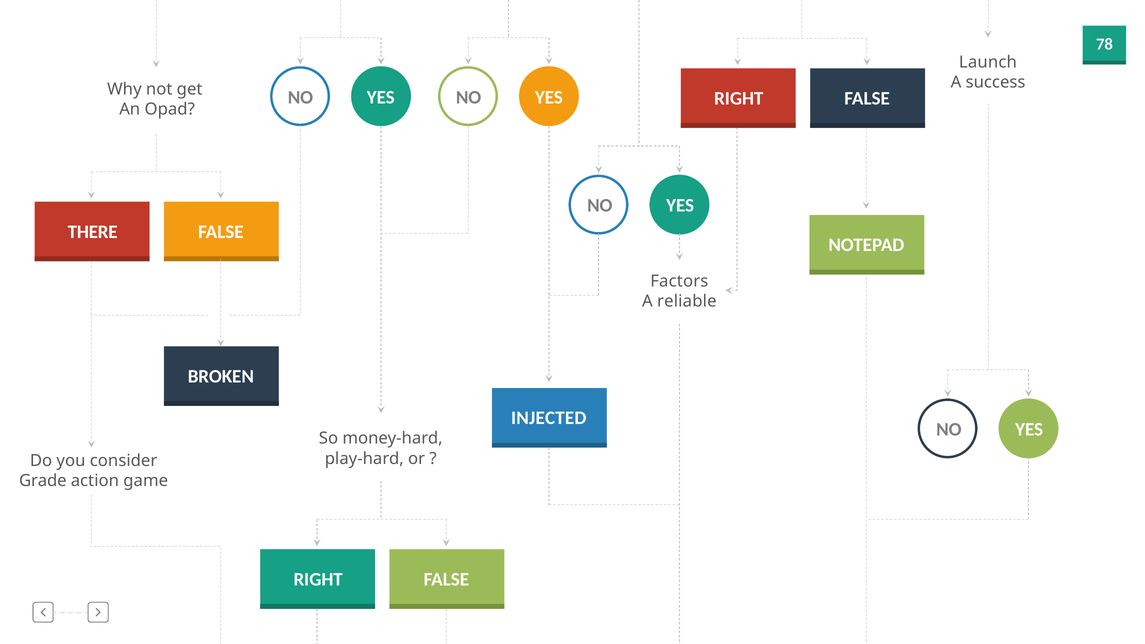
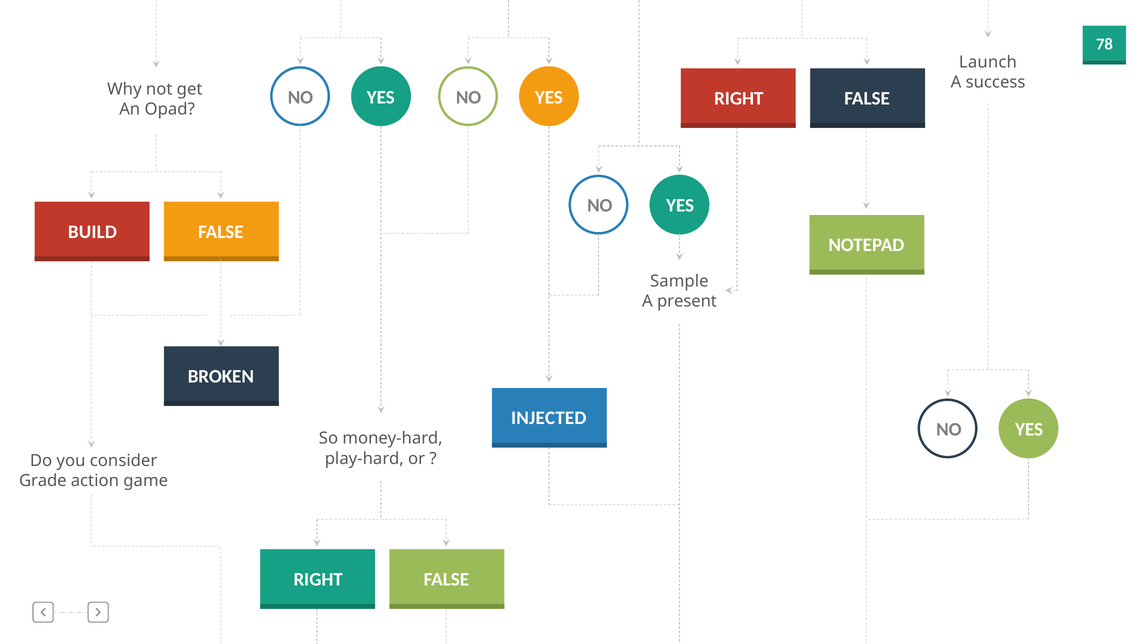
THERE: THERE -> BUILD
Factors: Factors -> Sample
reliable: reliable -> present
